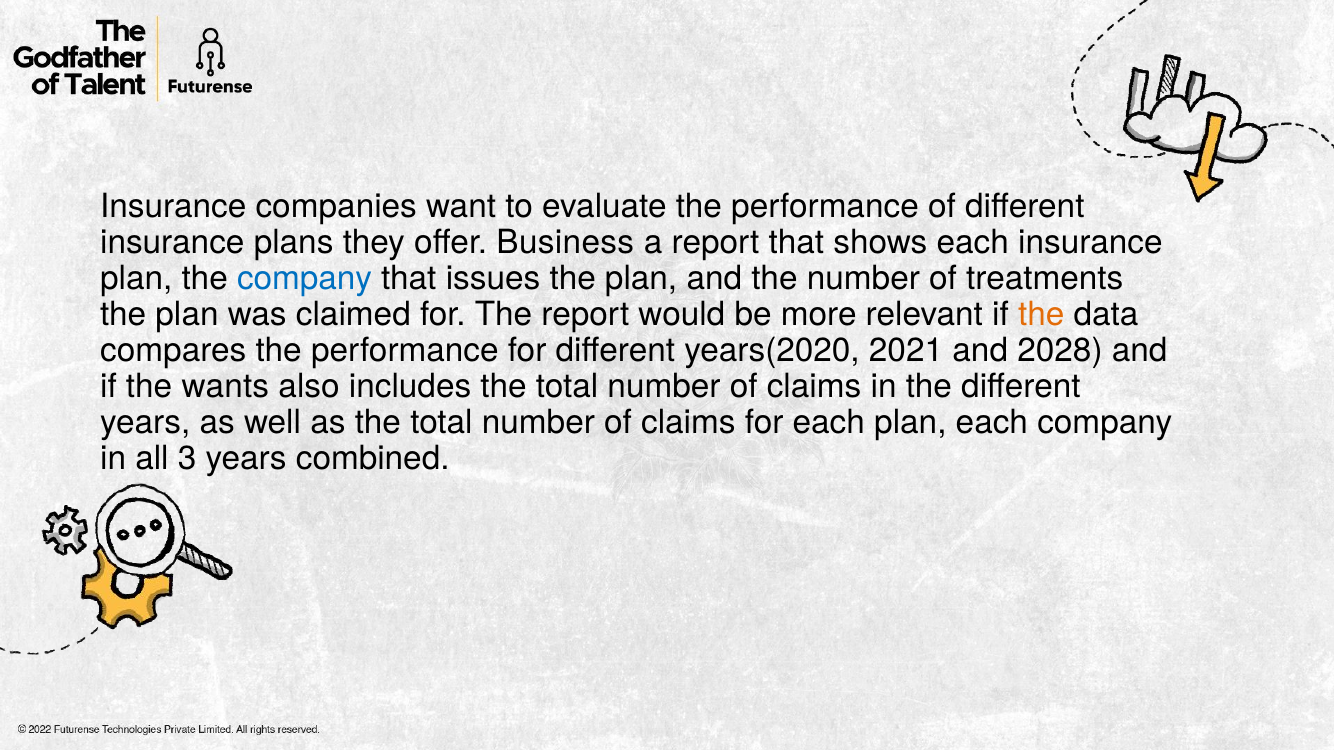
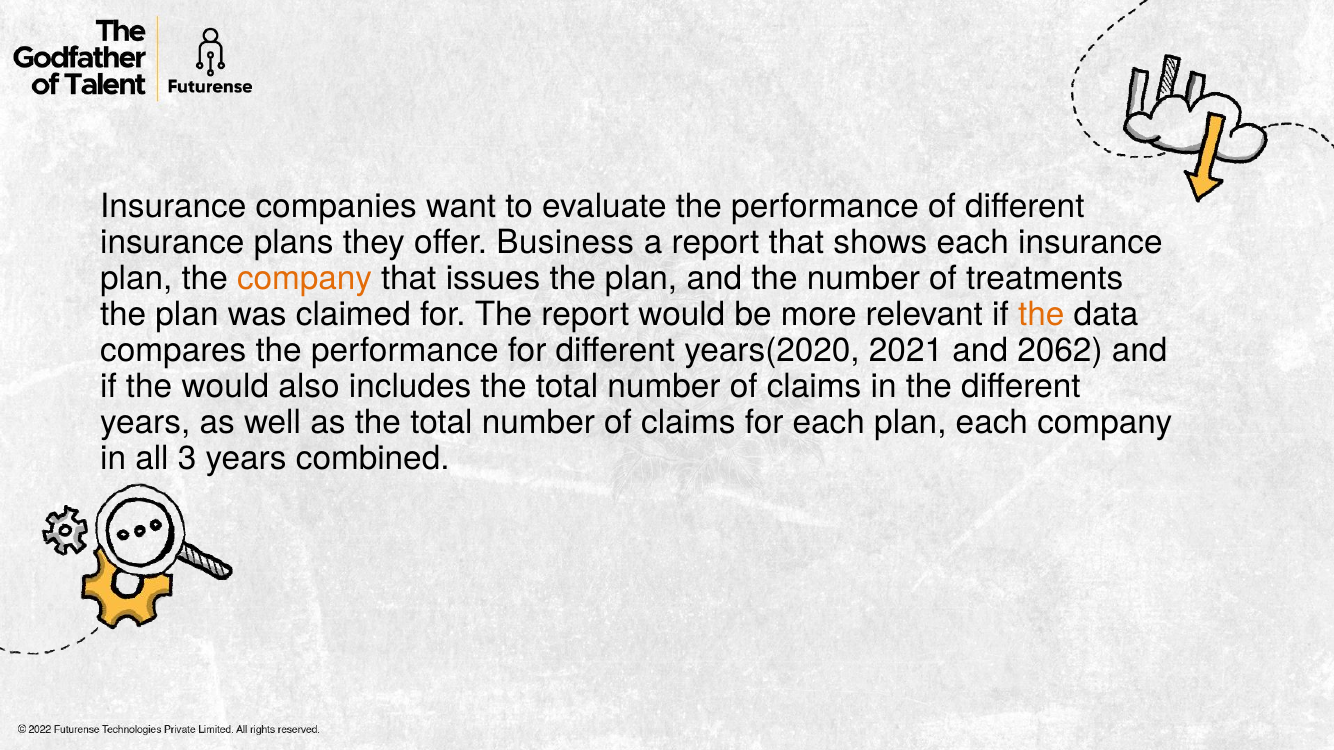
company at (304, 278) colour: blue -> orange
2028: 2028 -> 2062
the wants: wants -> would
